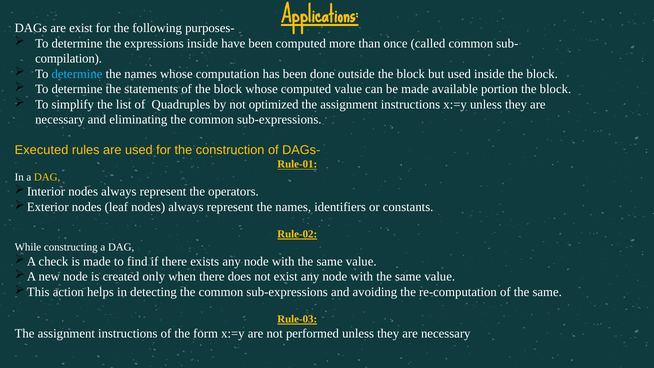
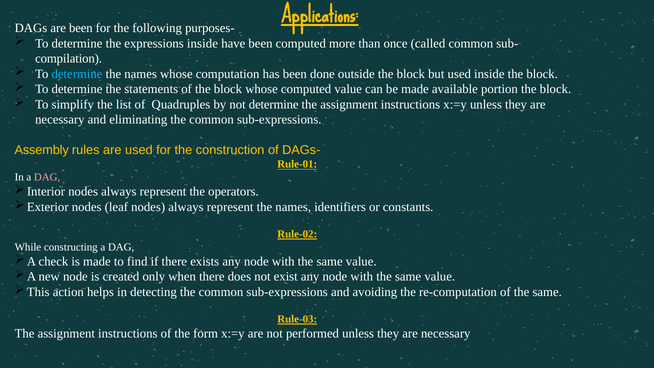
are exist: exist -> been
not optimized: optimized -> determine
Executed: Executed -> Assembly
DAG at (47, 177) colour: yellow -> pink
